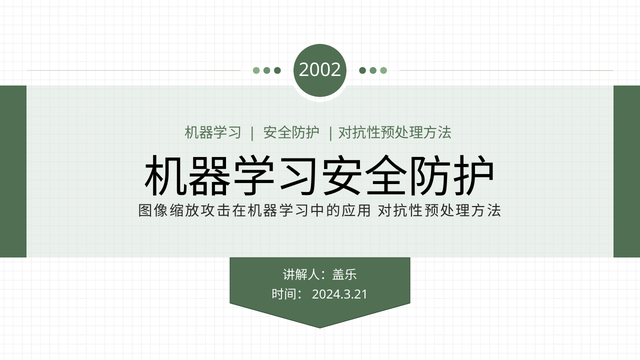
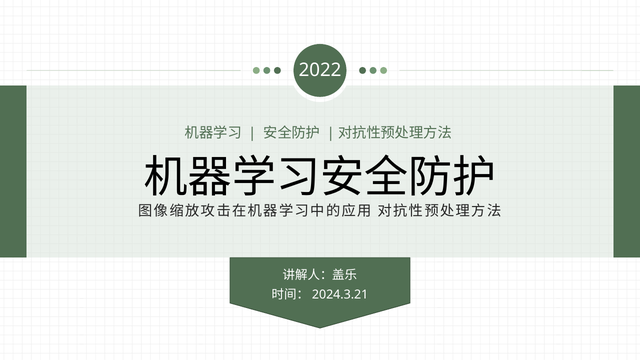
2002: 2002 -> 2022
